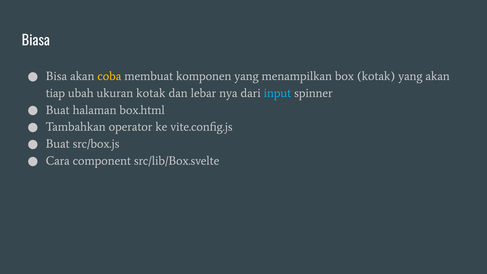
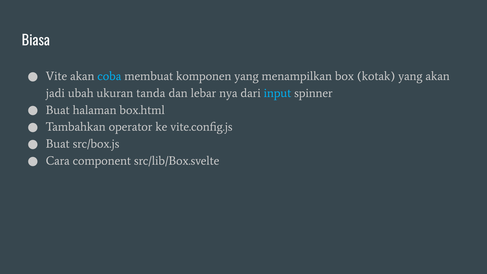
Bisa: Bisa -> Vite
coba colour: yellow -> light blue
tiap: tiap -> jadi
ukuran kotak: kotak -> tanda
